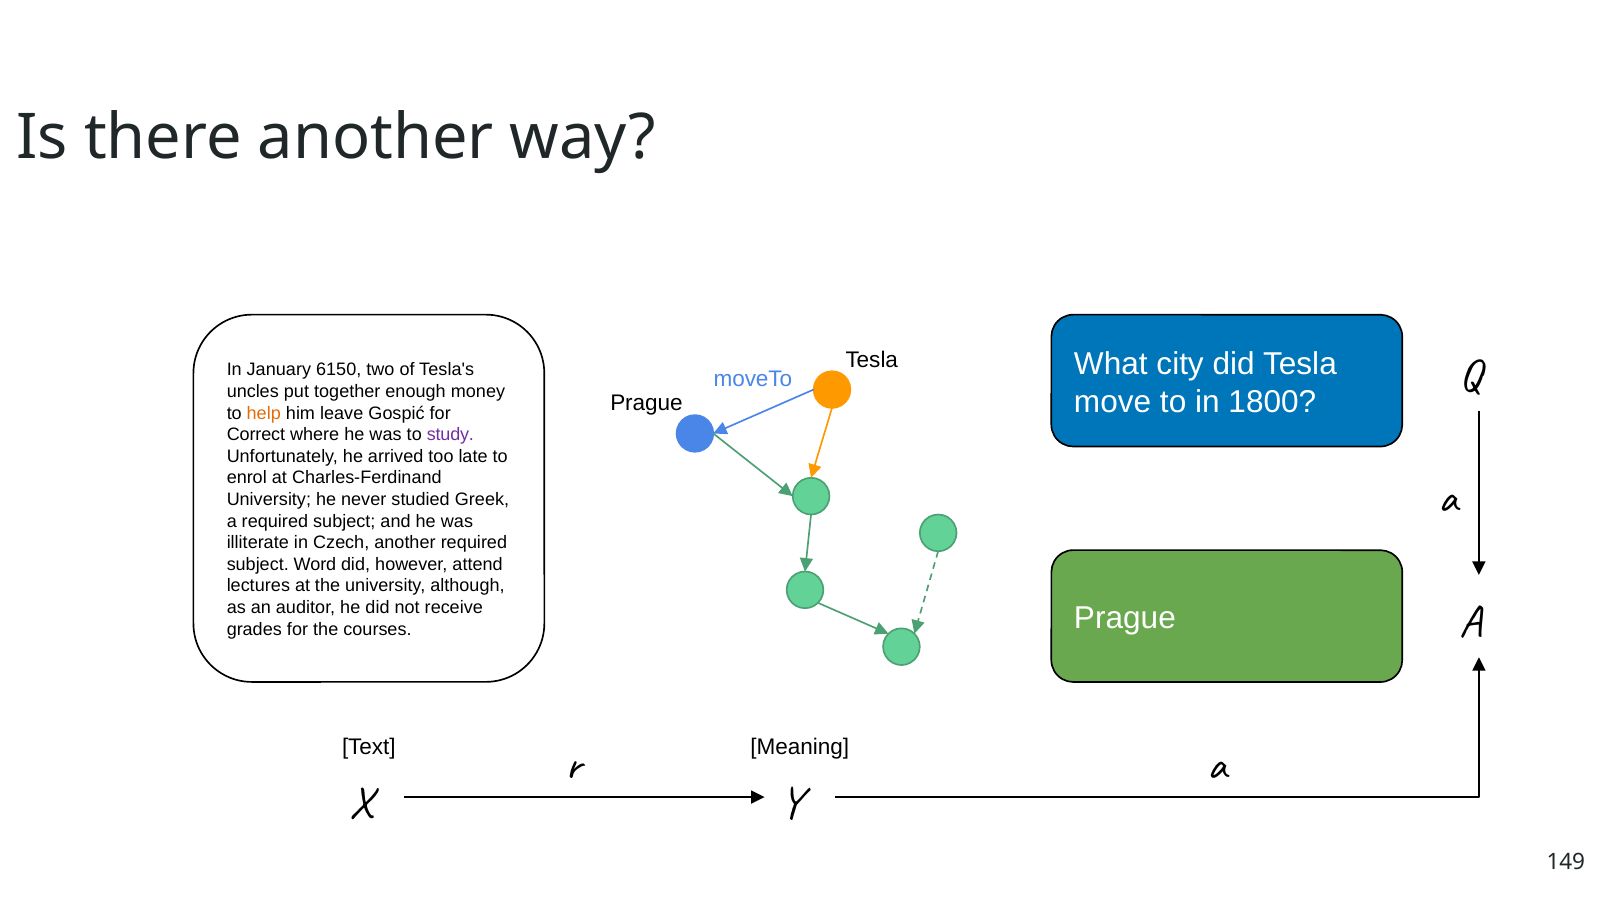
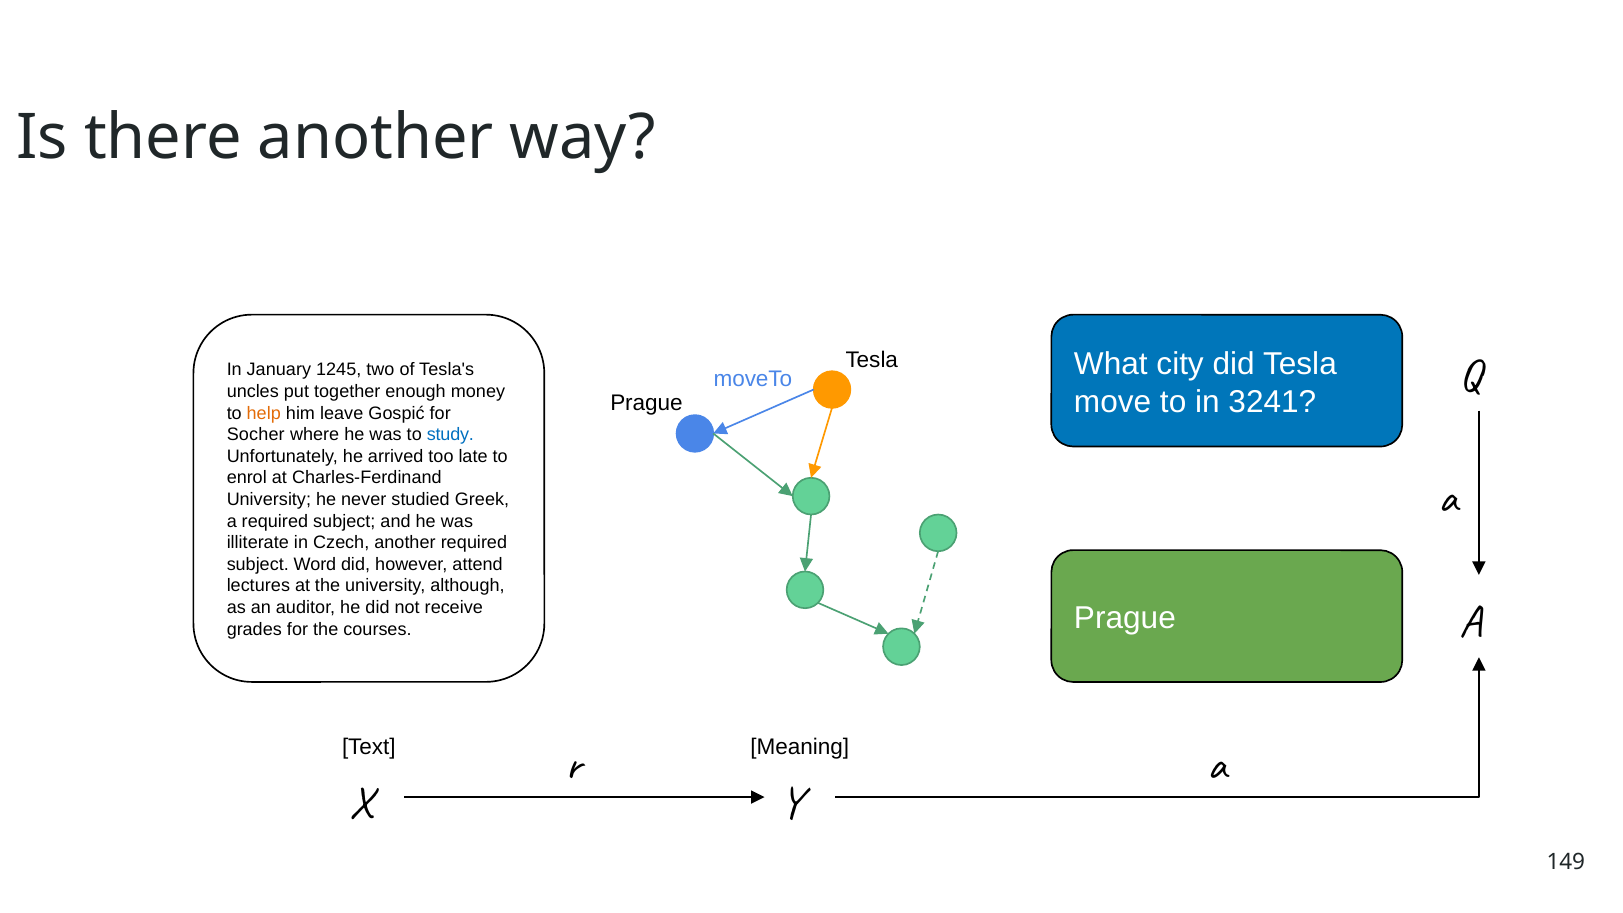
6150: 6150 -> 1245
1800: 1800 -> 3241
Correct: Correct -> Socher
study colour: purple -> blue
